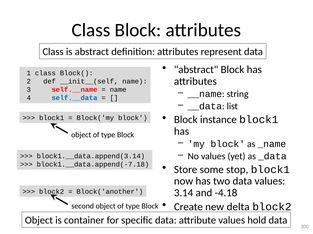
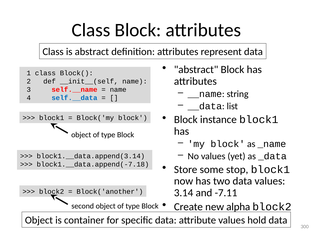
-4.18: -4.18 -> -7.11
delta: delta -> alpha
